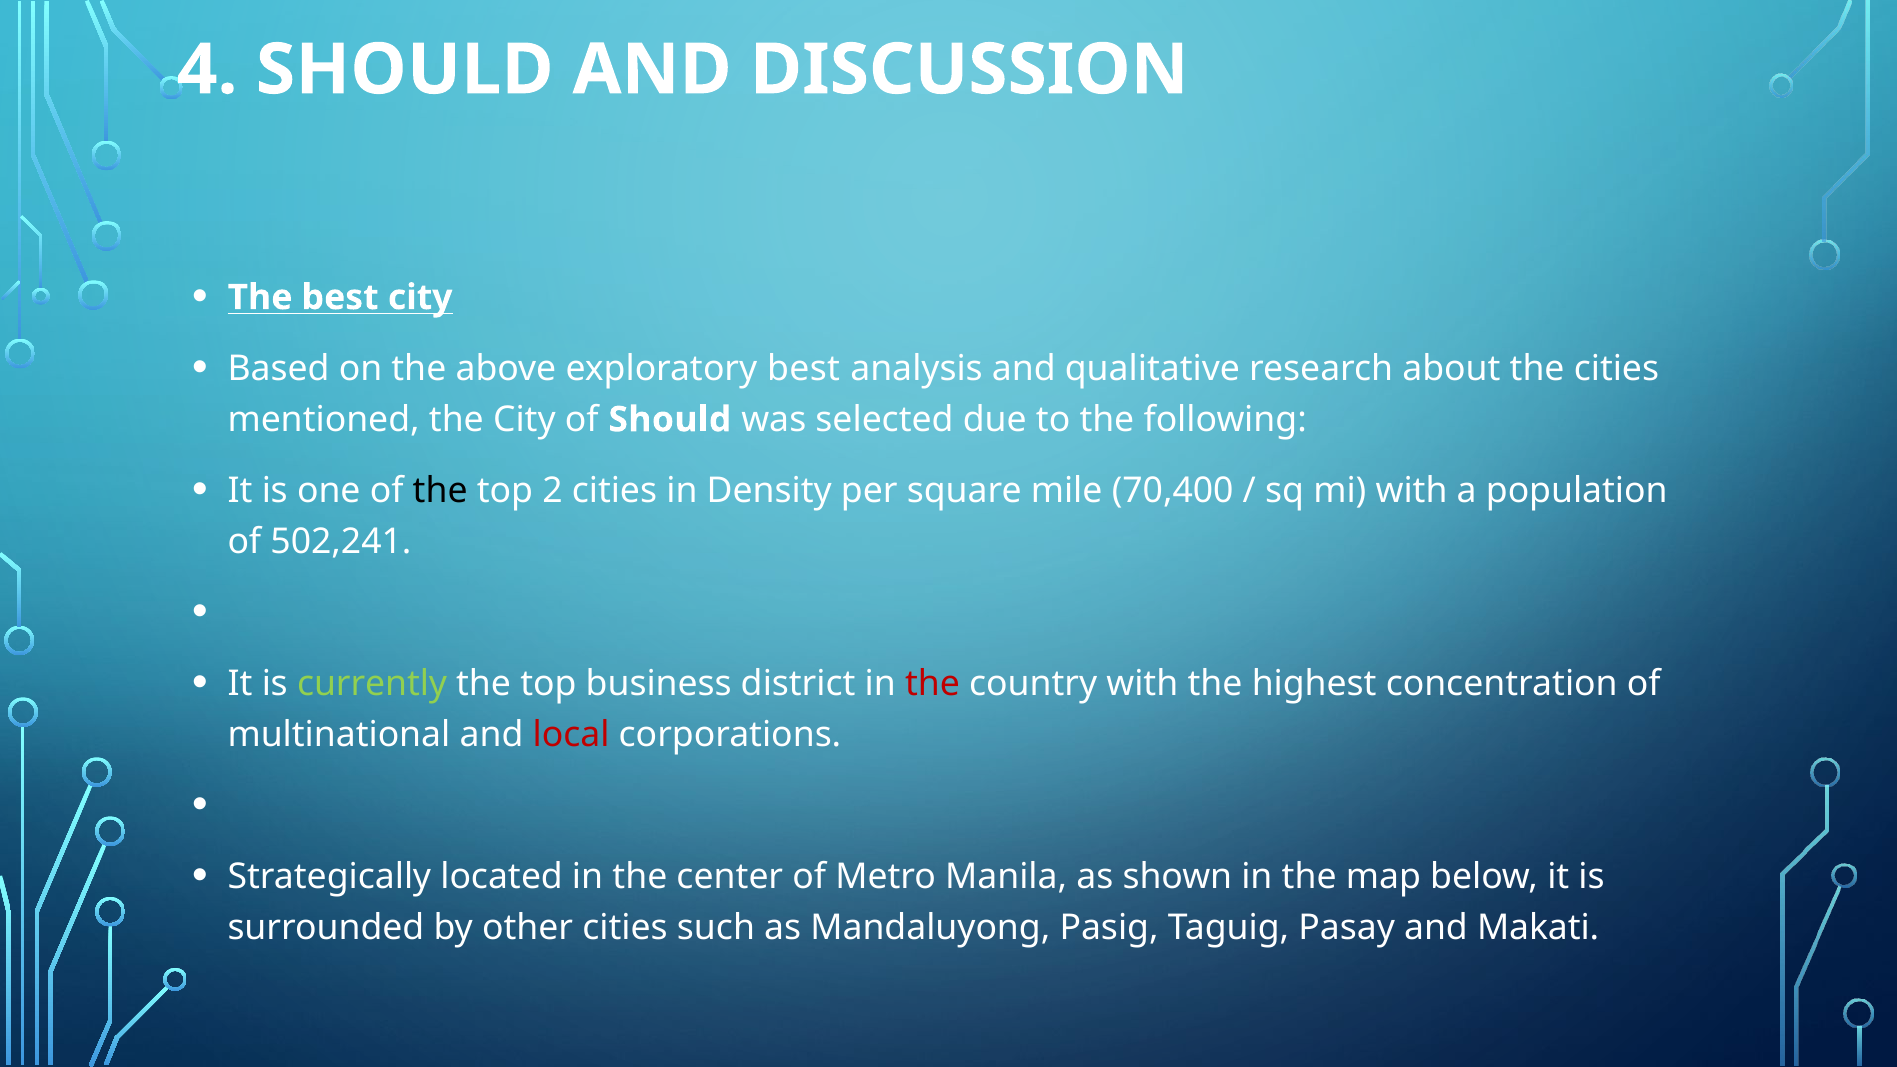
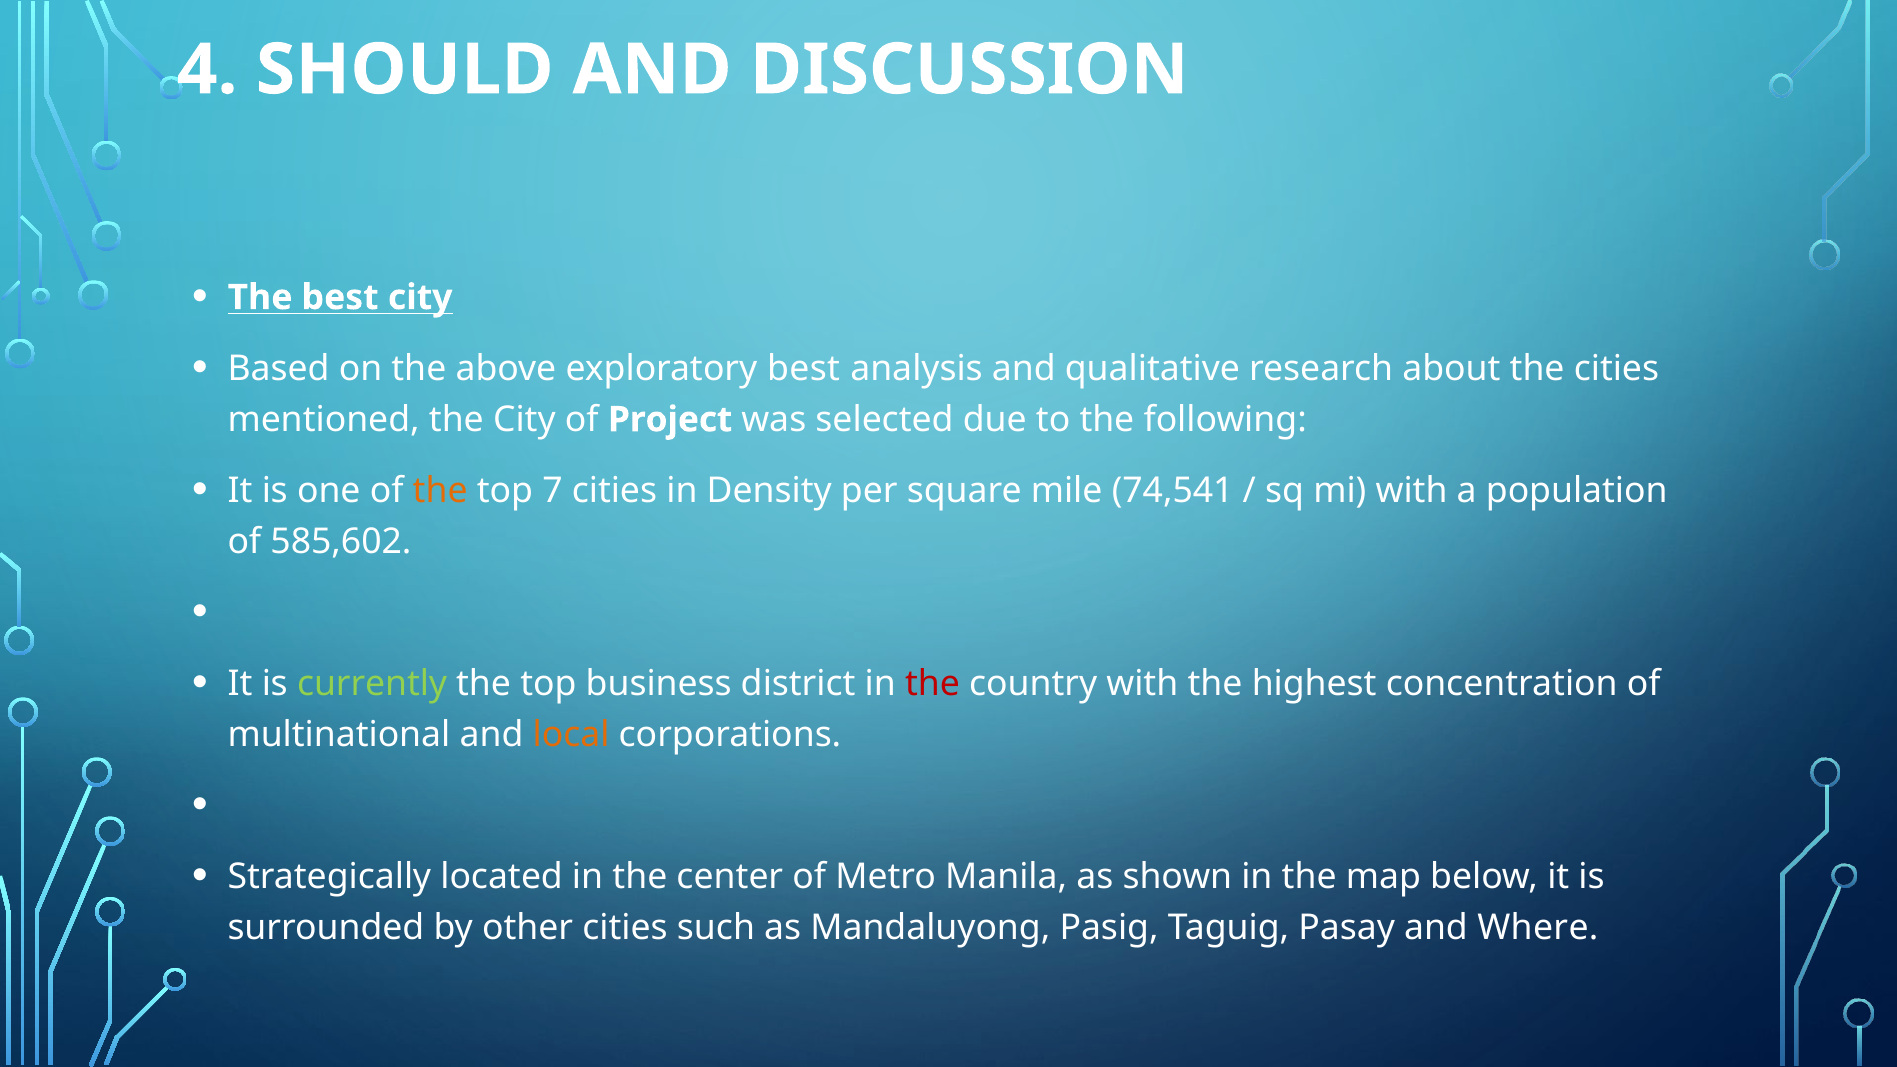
of Should: Should -> Project
the at (440, 491) colour: black -> orange
2: 2 -> 7
70,400: 70,400 -> 74,541
502,241: 502,241 -> 585,602
local colour: red -> orange
Makati: Makati -> Where
